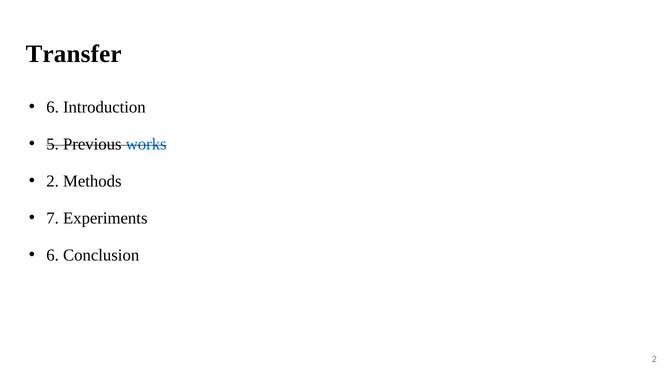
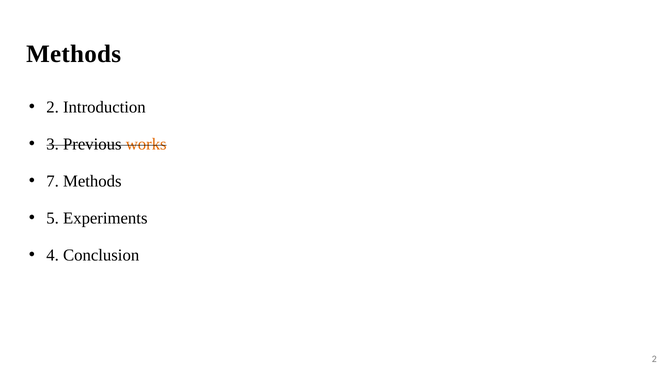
Transfer at (74, 54): Transfer -> Methods
6 at (53, 107): 6 -> 2
5: 5 -> 3
works colour: blue -> orange
2 at (53, 181): 2 -> 7
7: 7 -> 5
6 at (53, 255): 6 -> 4
